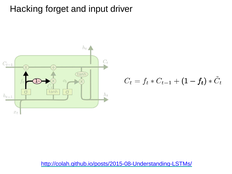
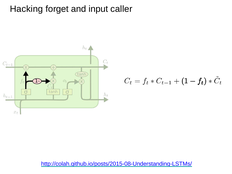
driver: driver -> caller
